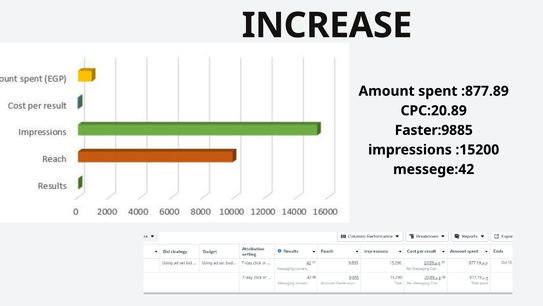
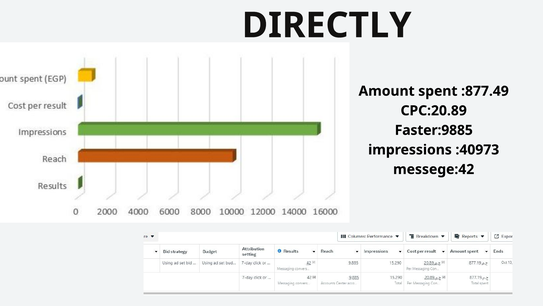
INCREASE: INCREASE -> DIRECTLY
:877.89: :877.89 -> :877.49
:15200: :15200 -> :40973
